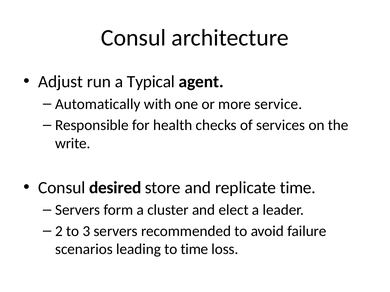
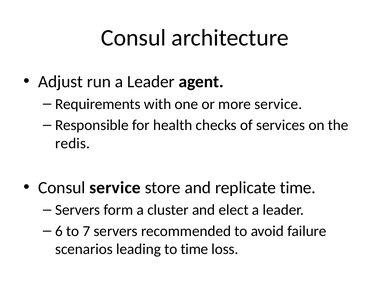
run a Typical: Typical -> Leader
Automatically: Automatically -> Requirements
write: write -> redis
Consul desired: desired -> service
2: 2 -> 6
3: 3 -> 7
